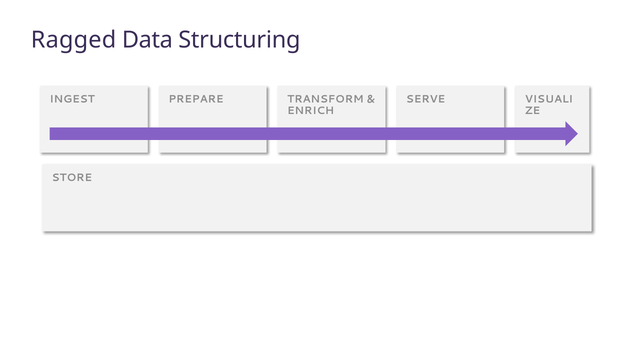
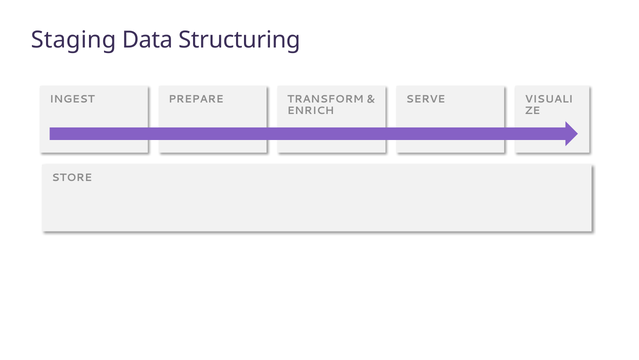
Ragged: Ragged -> Staging
